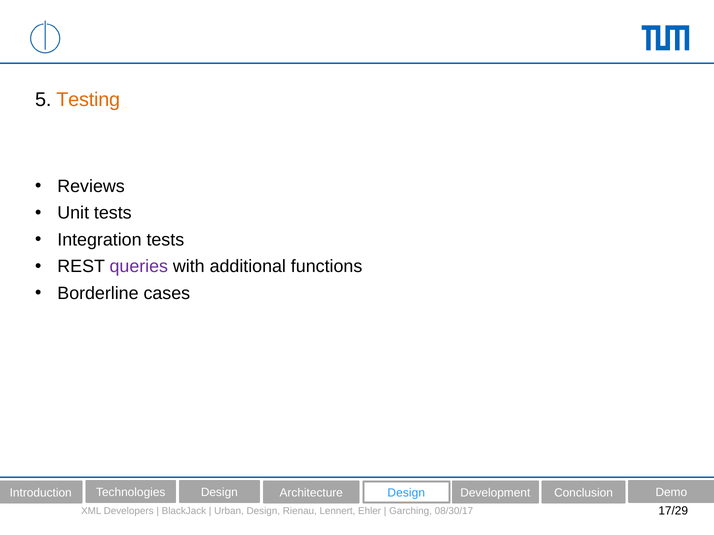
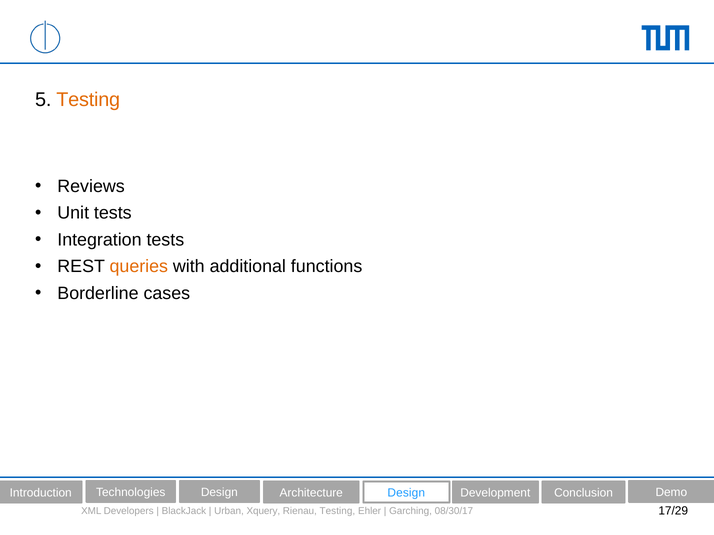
queries colour: purple -> orange
Urban Design: Design -> Xquery
Rienau Lennert: Lennert -> Testing
